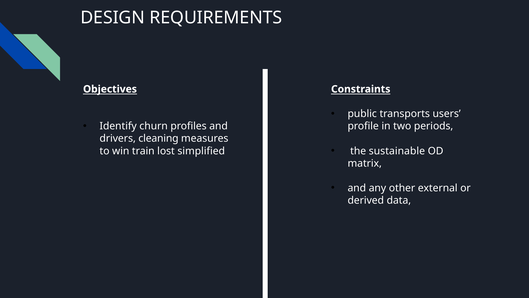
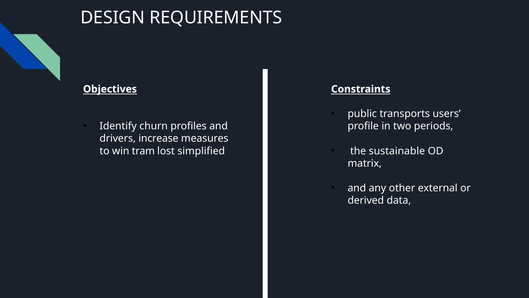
cleaning: cleaning -> increase
train: train -> tram
